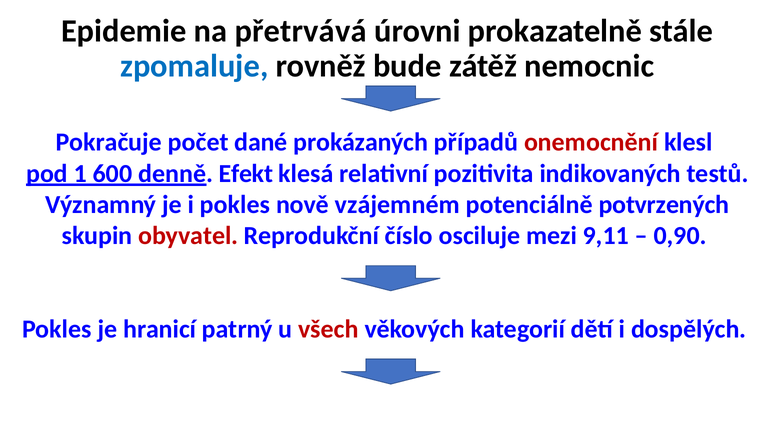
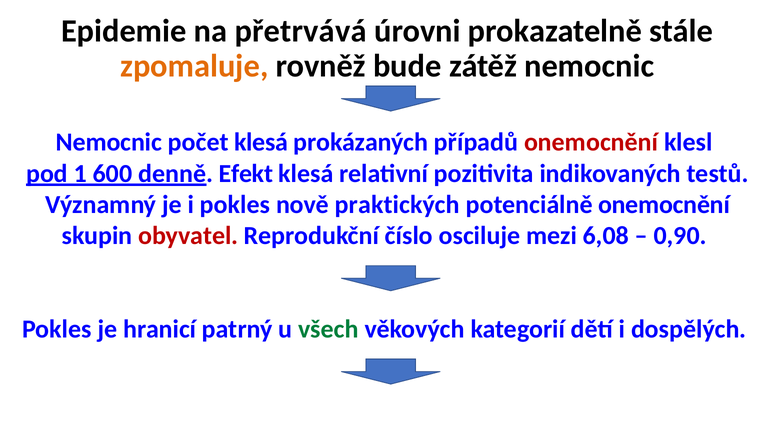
zpomaluje colour: blue -> orange
Pokračuje at (109, 142): Pokračuje -> Nemocnic
počet dané: dané -> klesá
vzájemném: vzájemném -> praktických
potenciálně potvrzených: potvrzených -> onemocnění
9,11: 9,11 -> 6,08
všech colour: red -> green
